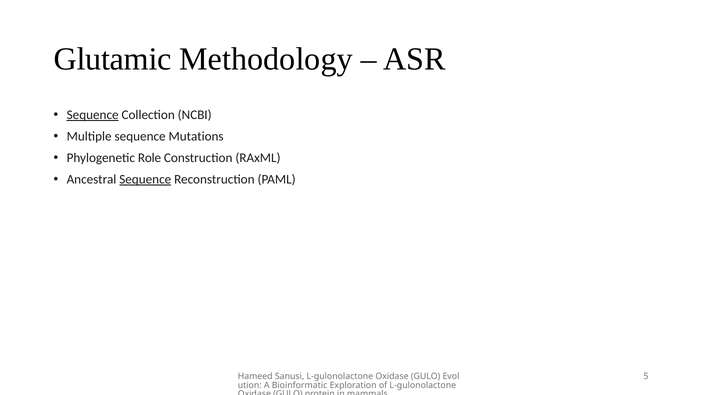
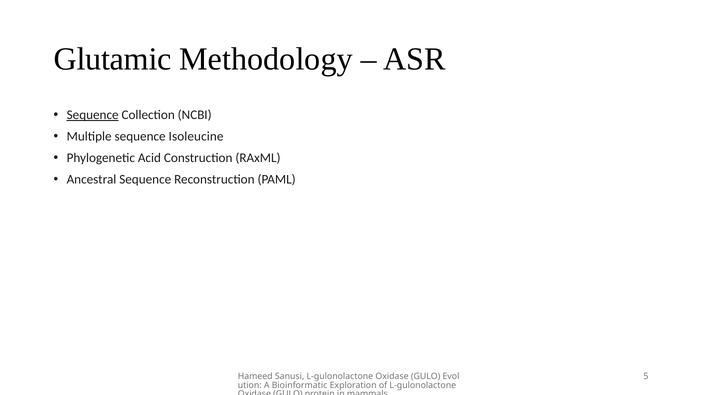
Mutations: Mutations -> Isoleucine
Role: Role -> Acid
Sequence at (145, 179) underline: present -> none
